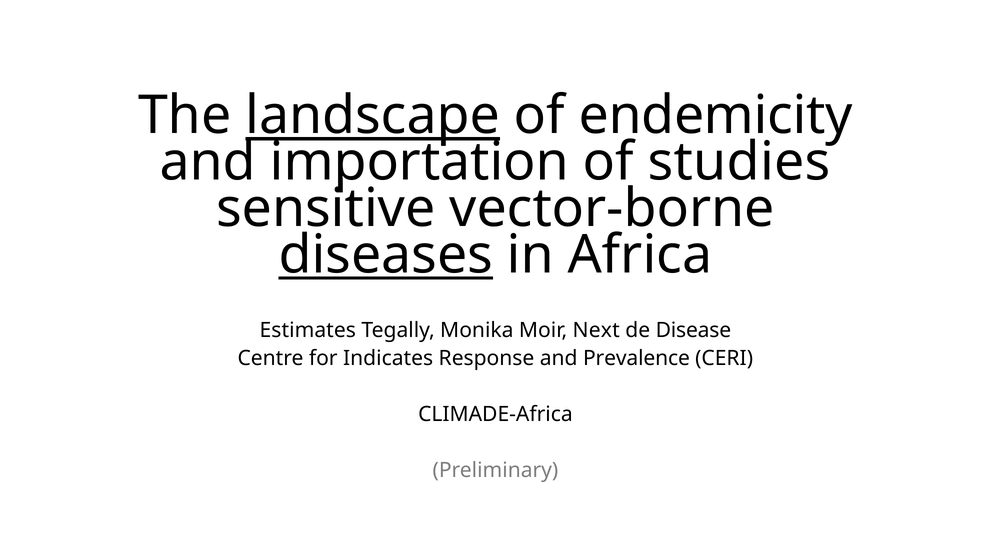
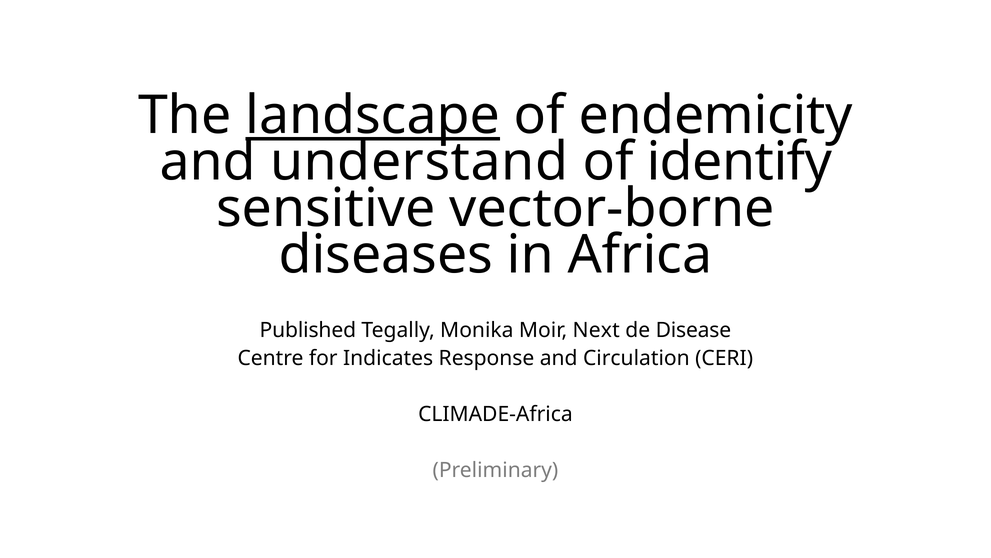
importation: importation -> understand
studies: studies -> identify
diseases underline: present -> none
Estimates: Estimates -> Published
Prevalence: Prevalence -> Circulation
